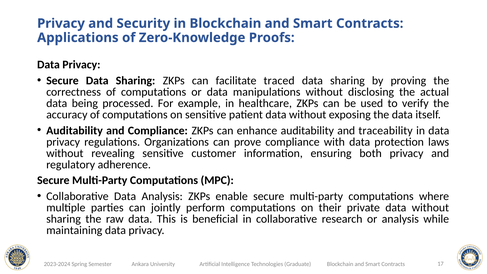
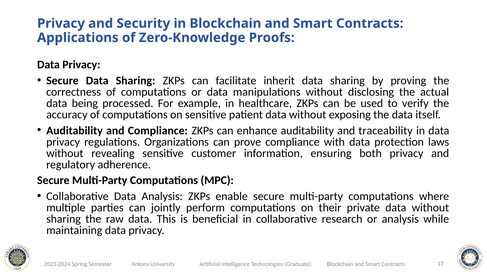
traced: traced -> inherit
